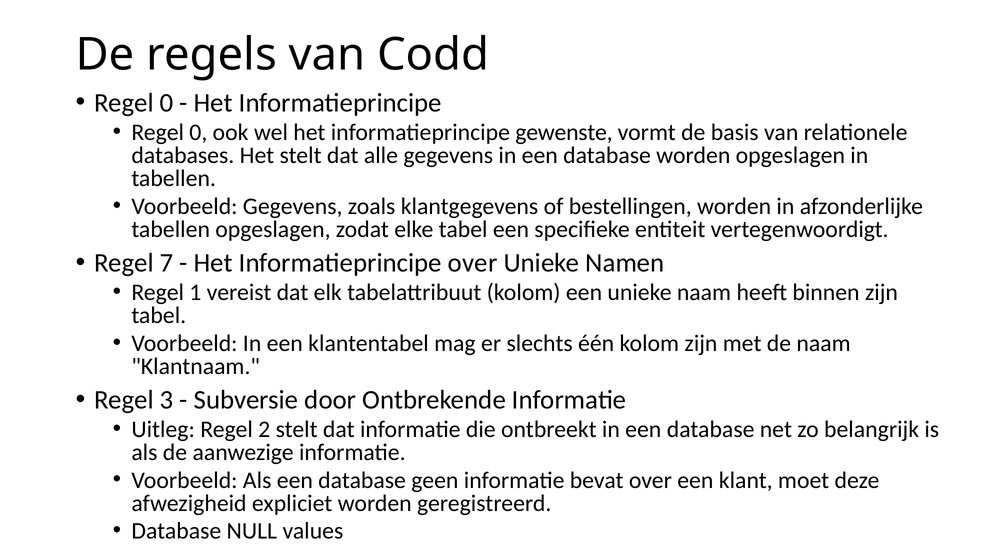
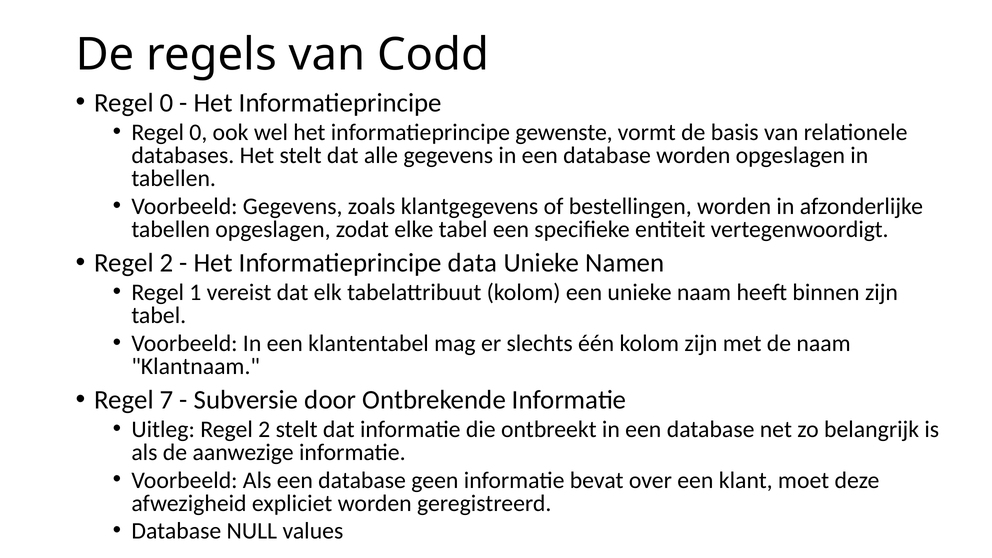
7 at (167, 263): 7 -> 2
Informatieprincipe over: over -> data
3: 3 -> 7
